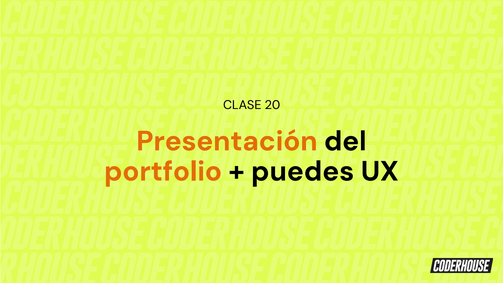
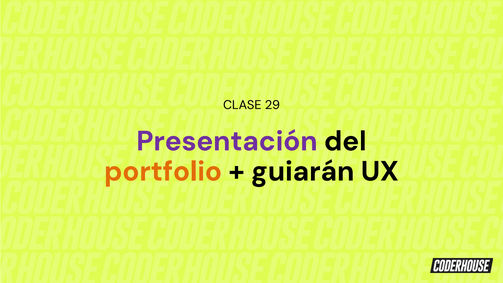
20: 20 -> 29
Presentación colour: orange -> purple
puedes: puedes -> guiarán
